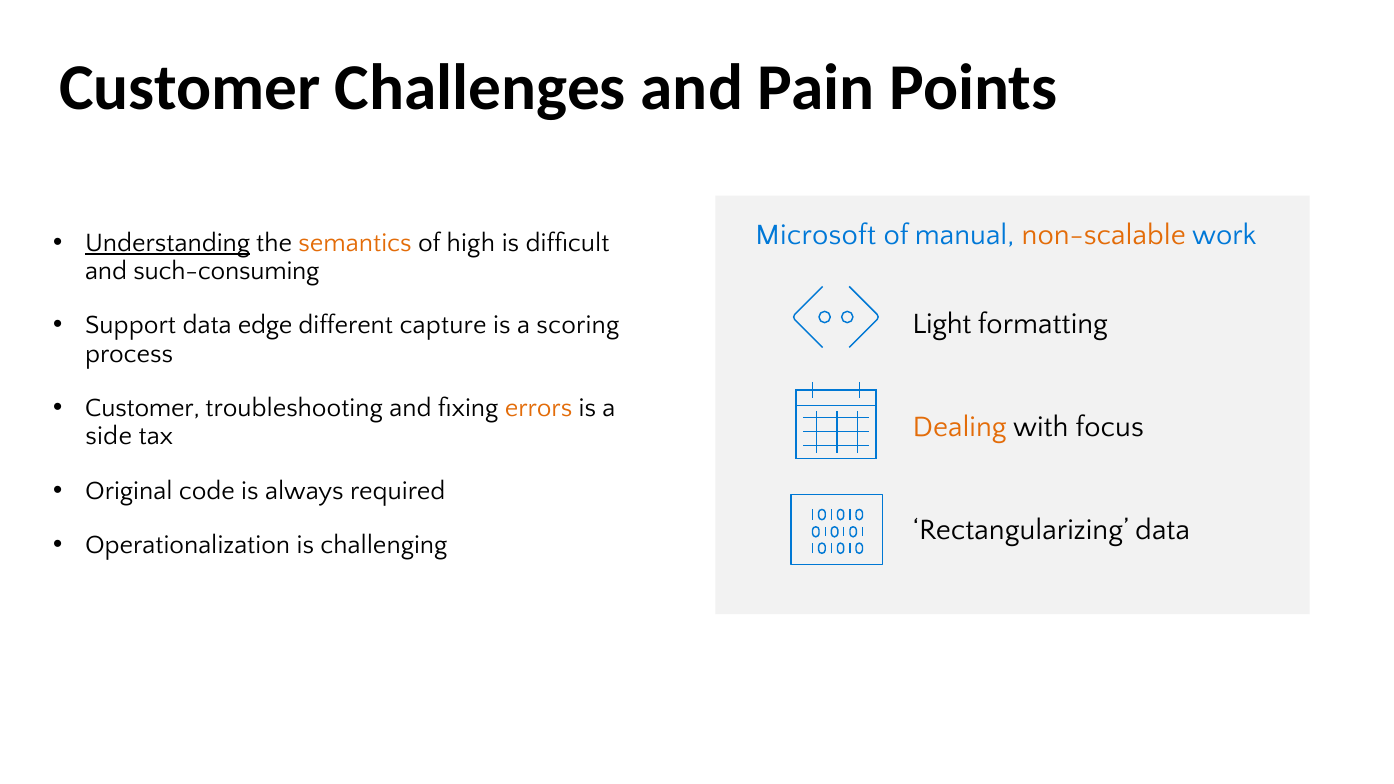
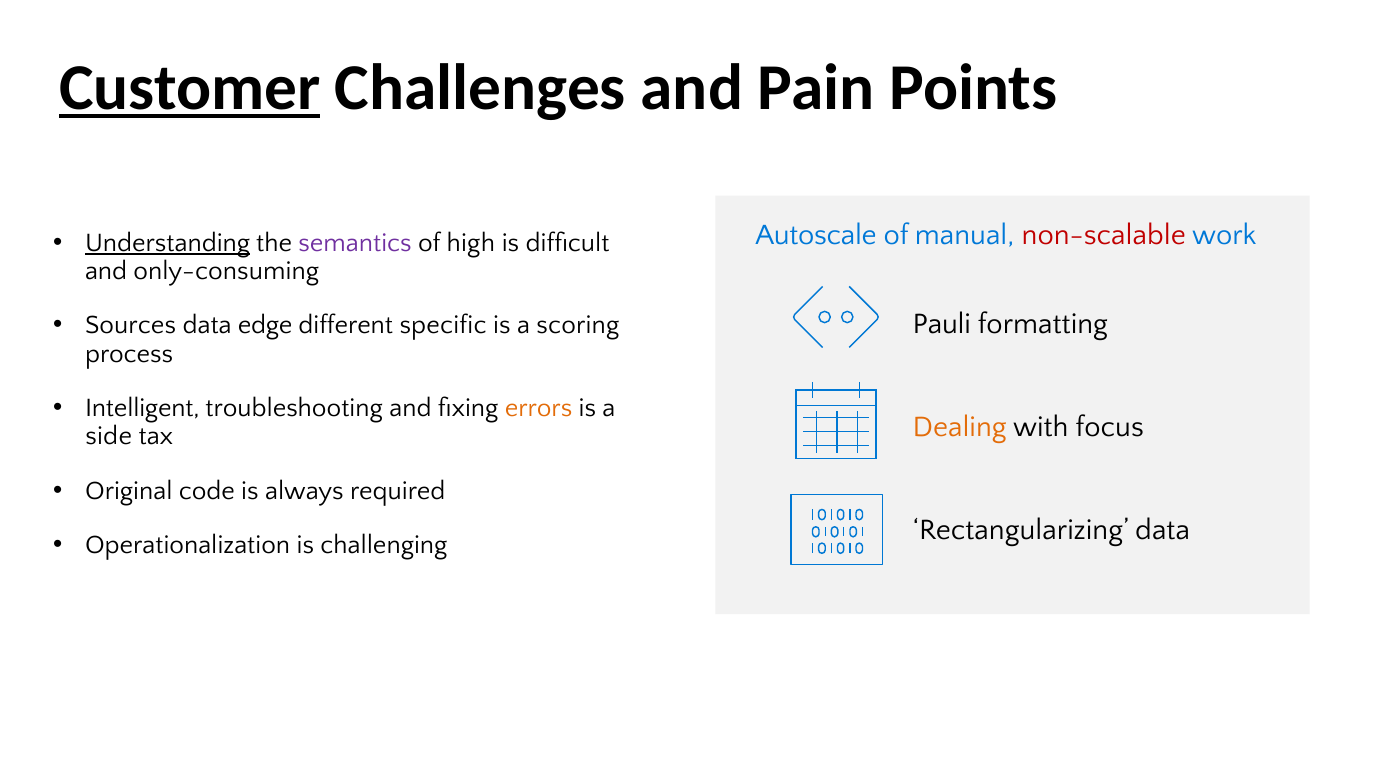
Customer at (190, 88) underline: none -> present
Microsoft: Microsoft -> Autoscale
non-scalable colour: orange -> red
semantics colour: orange -> purple
such-consuming: such-consuming -> only-consuming
Light: Light -> Pauli
Support: Support -> Sources
capture: capture -> specific
Customer at (142, 408): Customer -> Intelligent
